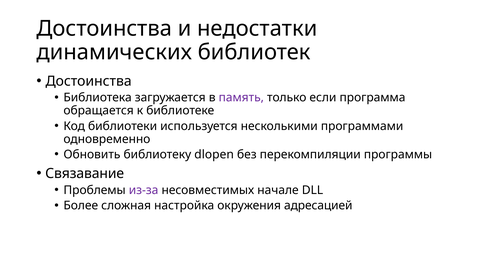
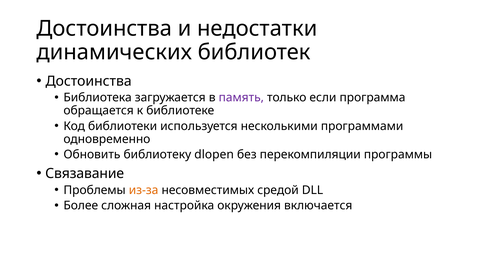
из-за colour: purple -> orange
начале: начале -> средой
адресацией: адресацией -> включается
